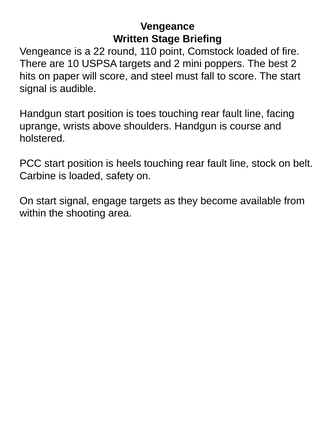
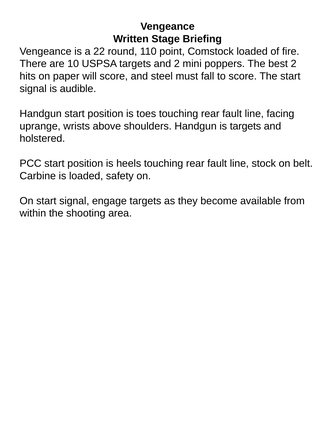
is course: course -> targets
